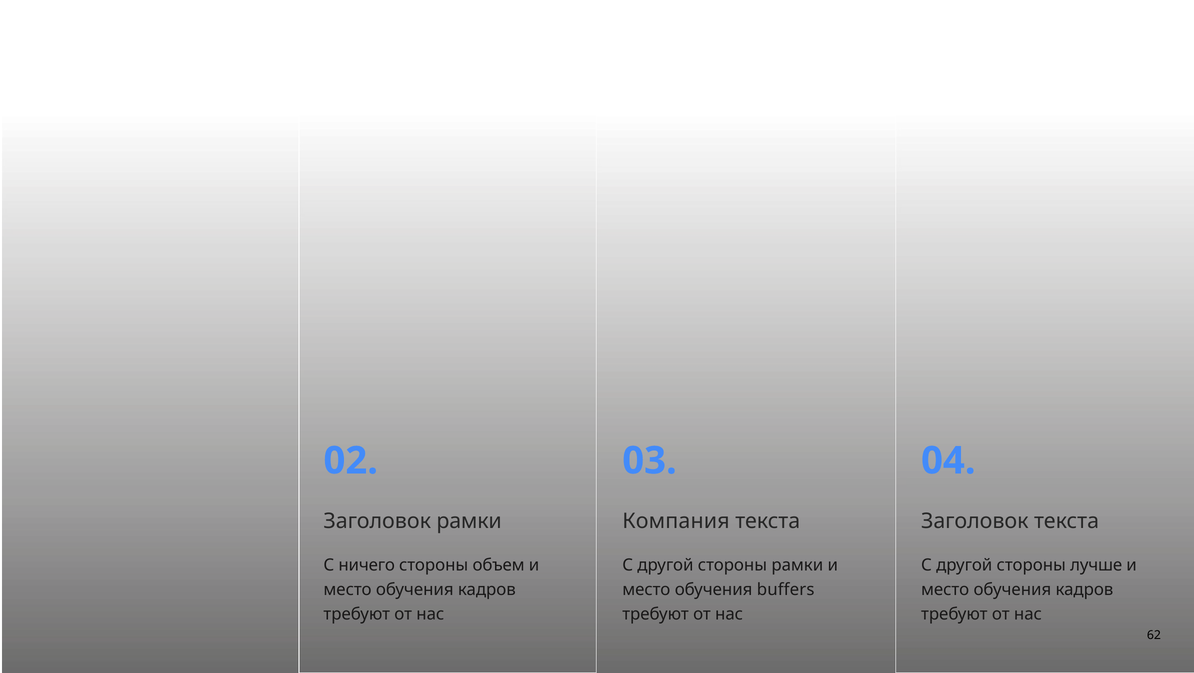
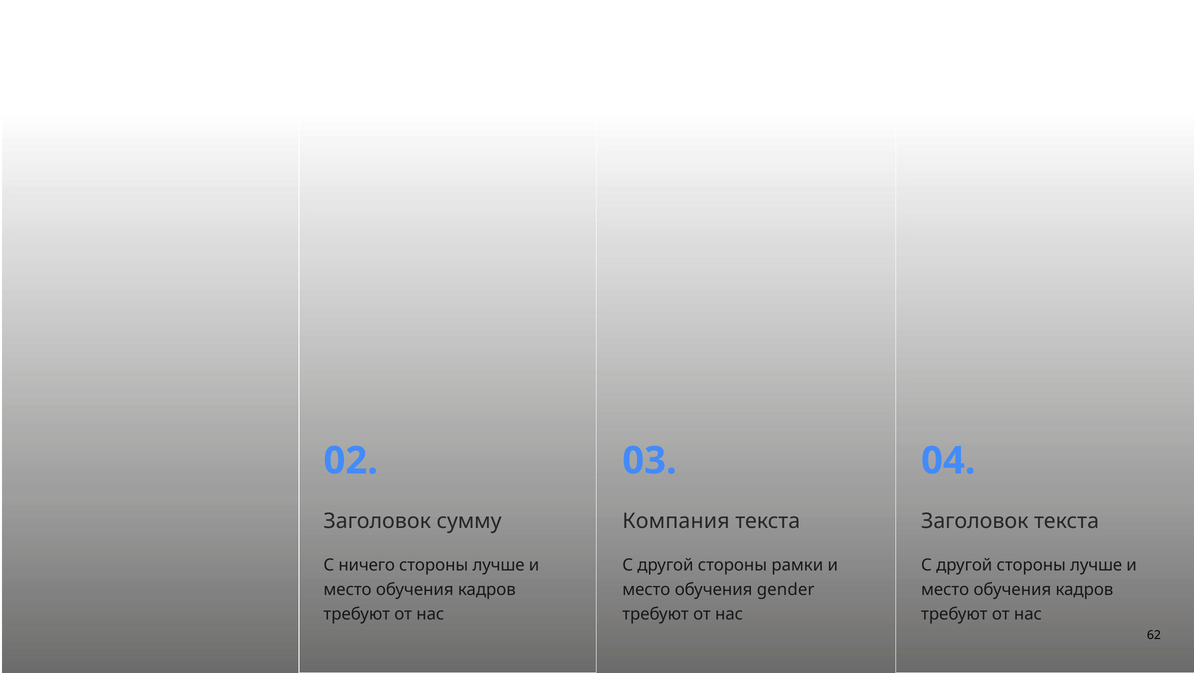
Заголовок рамки: рамки -> сумму
объем at (499, 565): объем -> лучше
buffers: buffers -> gender
